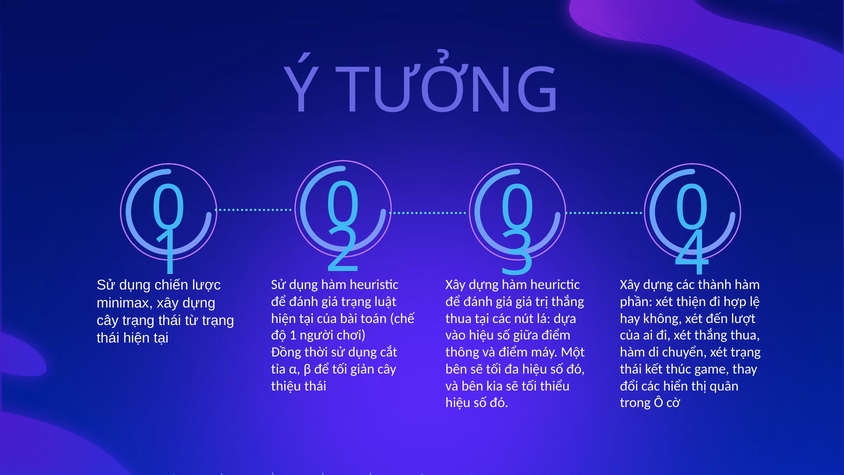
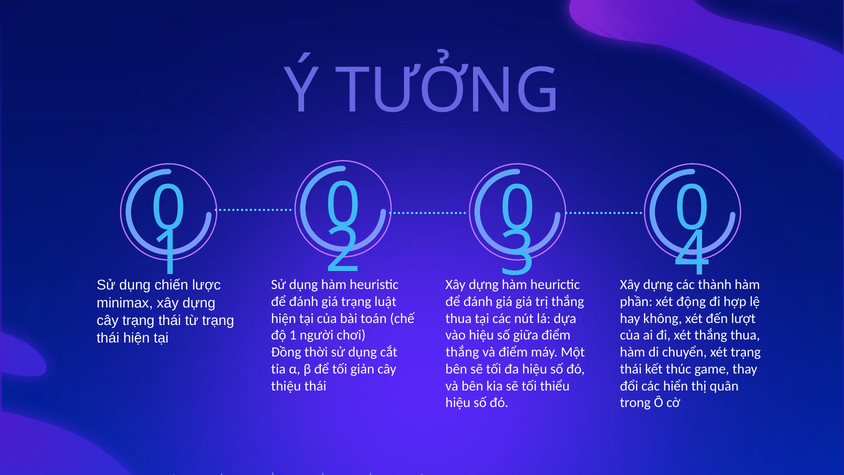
thiện: thiện -> động
thông at (462, 352): thông -> thắng
